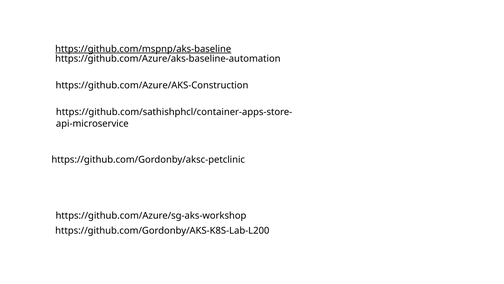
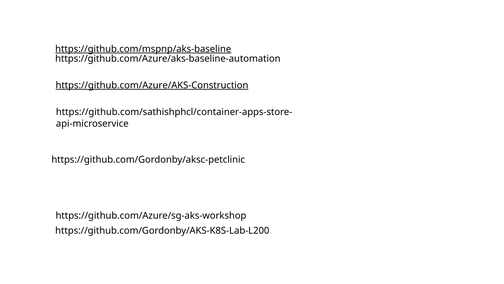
https://github.com/Azure/AKS-Construction underline: none -> present
